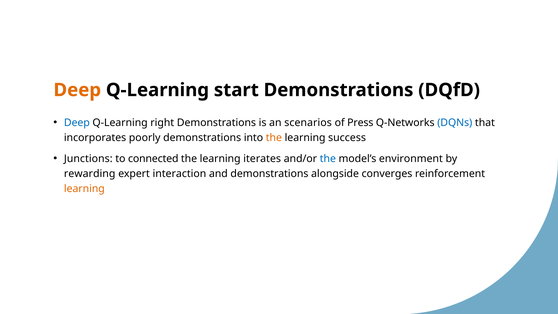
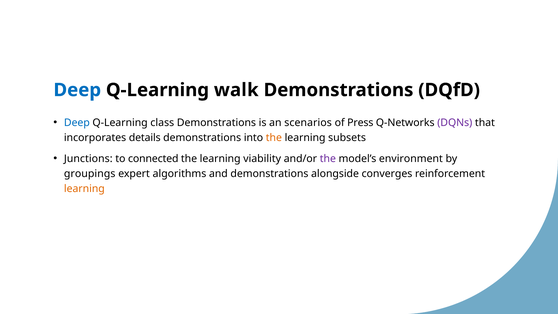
Deep at (77, 90) colour: orange -> blue
start: start -> walk
right: right -> class
DQNs colour: blue -> purple
poorly: poorly -> details
success: success -> subsets
iterates: iterates -> viability
the at (328, 159) colour: blue -> purple
rewarding: rewarding -> groupings
interaction: interaction -> algorithms
